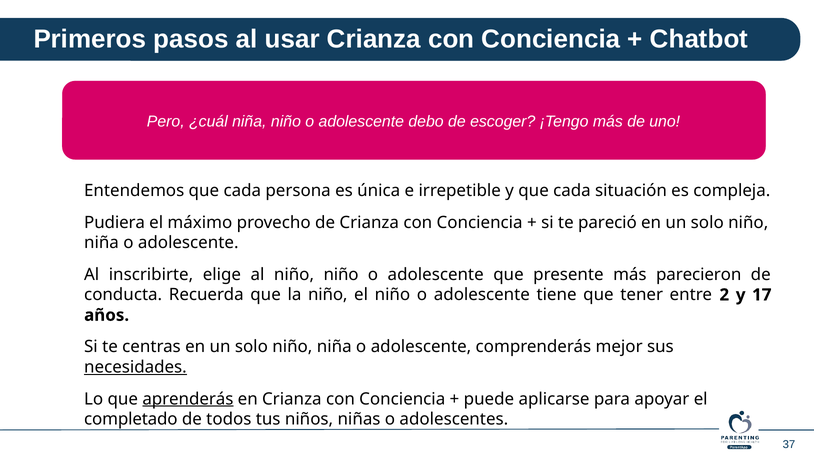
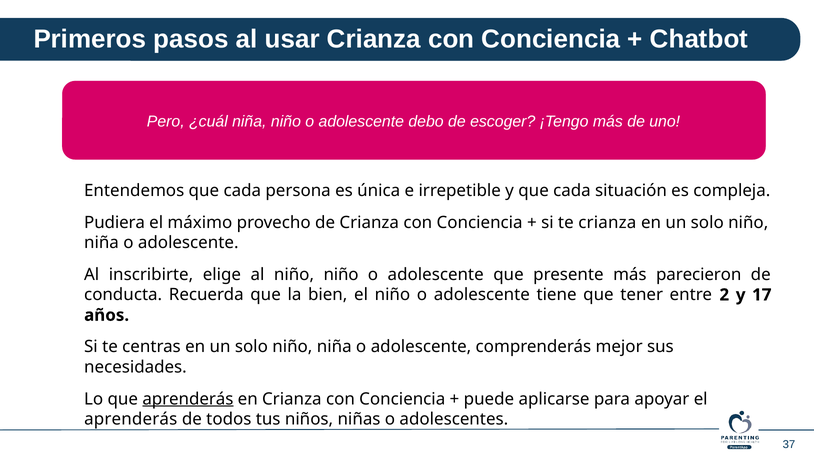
te pareció: pareció -> crianza
la niño: niño -> bien
necesidades underline: present -> none
completado at (131, 419): completado -> aprenderás
